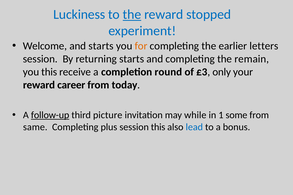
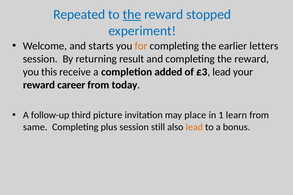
Luckiness: Luckiness -> Repeated
returning starts: starts -> result
completing the remain: remain -> reward
round: round -> added
£3 only: only -> lead
follow-up underline: present -> none
while: while -> place
some: some -> learn
session this: this -> still
lead at (194, 127) colour: blue -> orange
